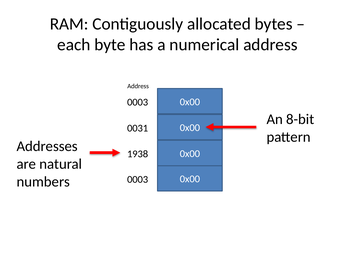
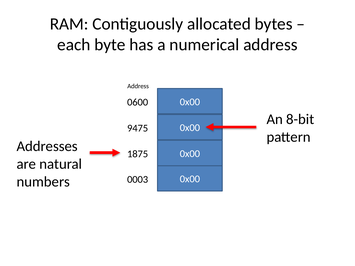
0003 at (138, 102): 0003 -> 0600
0031: 0031 -> 9475
1938: 1938 -> 1875
